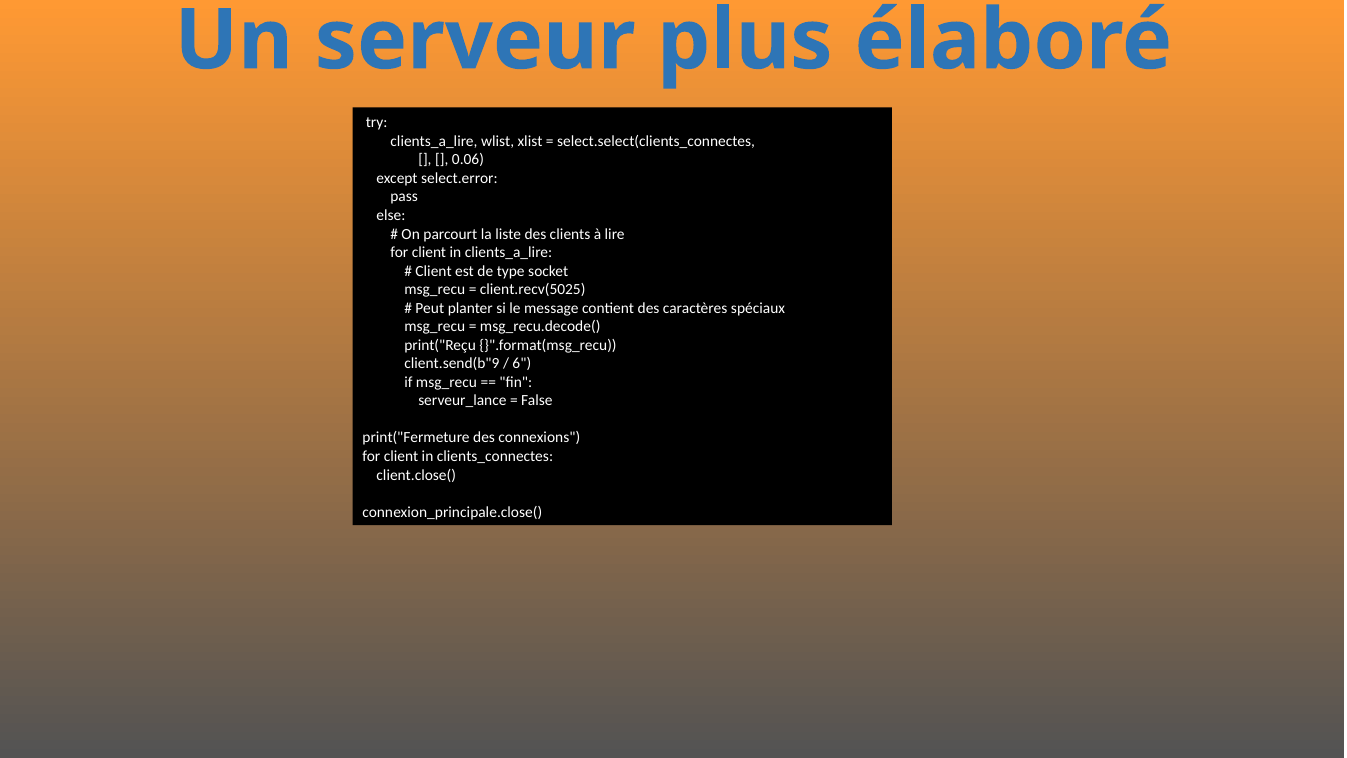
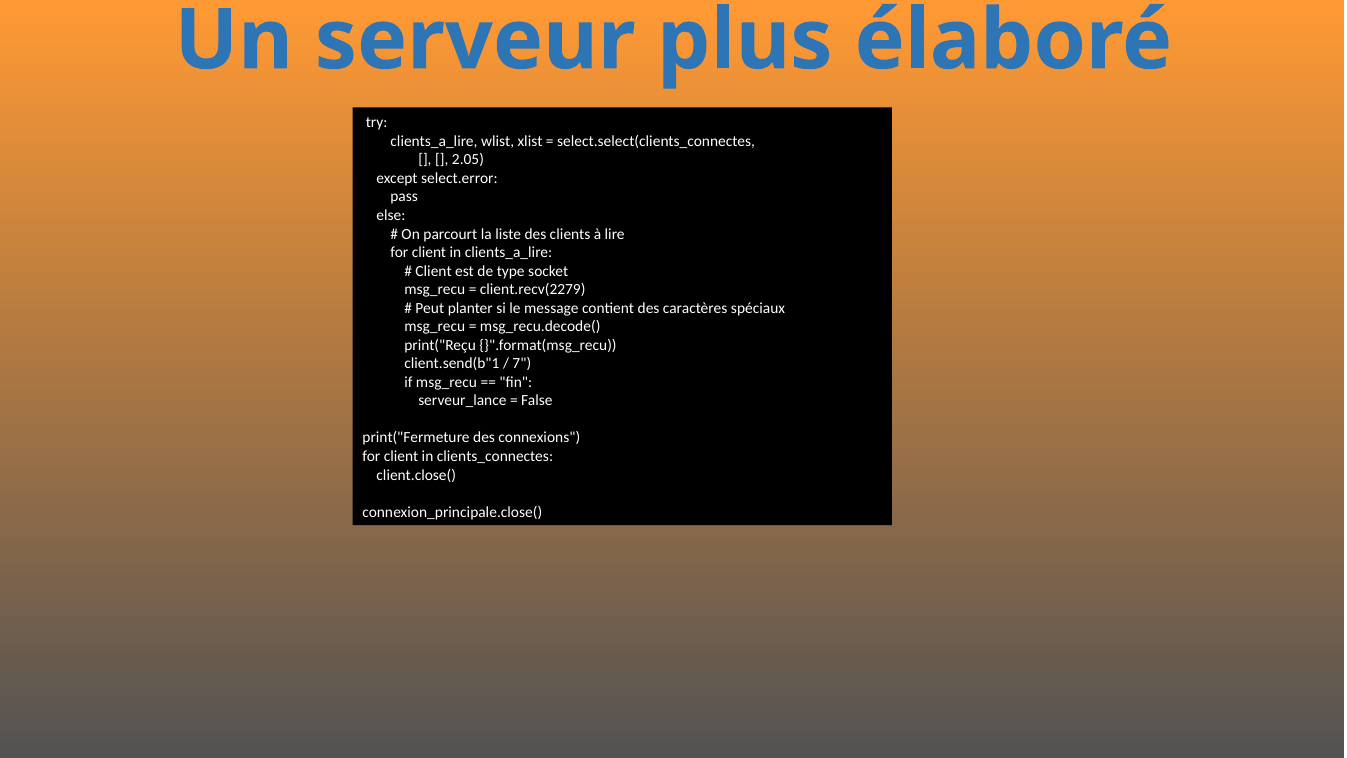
0.06: 0.06 -> 2.05
client.recv(5025: client.recv(5025 -> client.recv(2279
client.send(b"9: client.send(b"9 -> client.send(b"1
6: 6 -> 7
